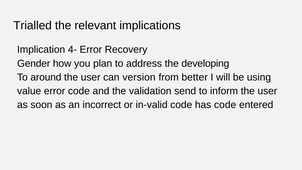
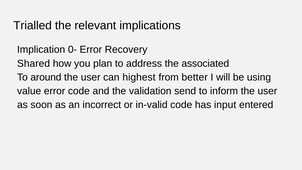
4-: 4- -> 0-
Gender: Gender -> Shared
developing: developing -> associated
version: version -> highest
has code: code -> input
